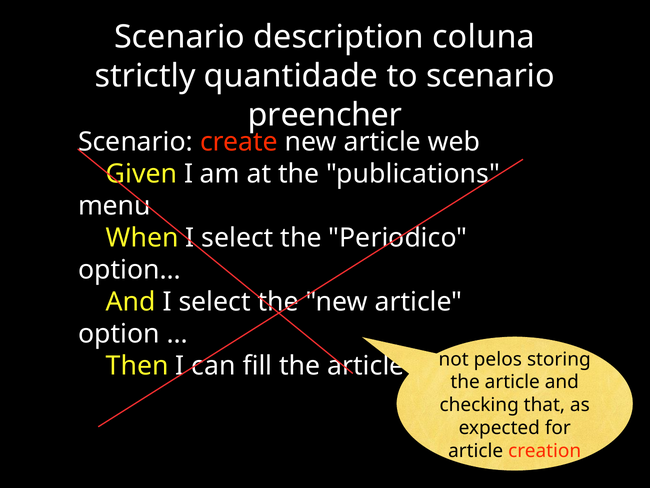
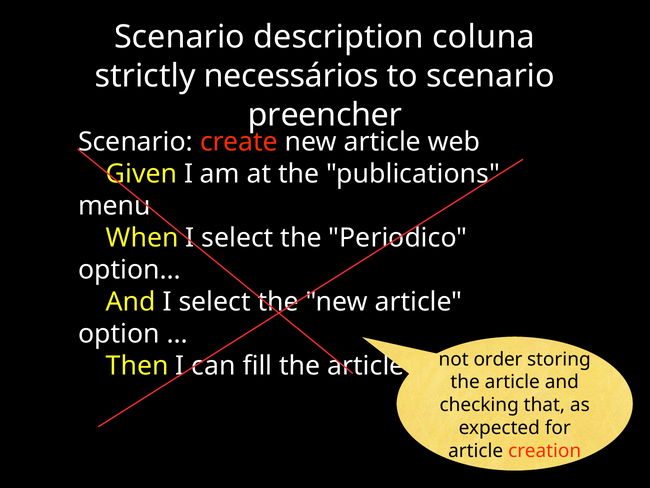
quantidade: quantidade -> necessários
pelos: pelos -> order
